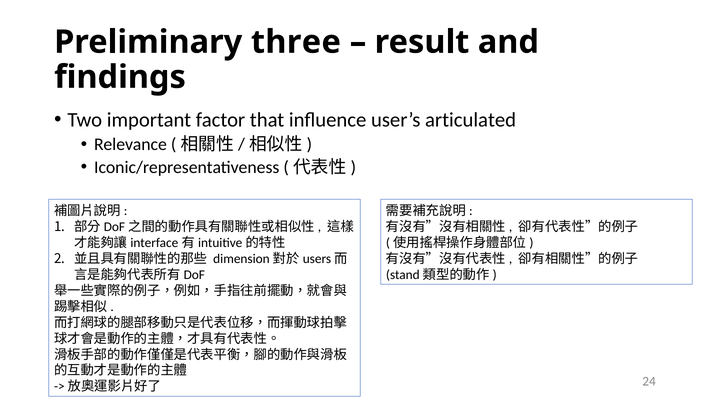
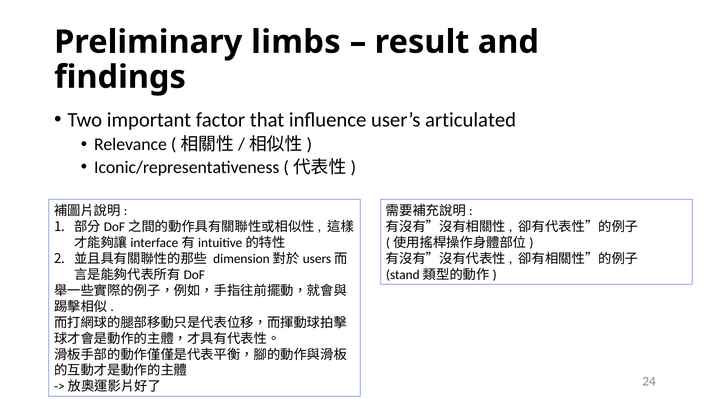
three: three -> limbs
